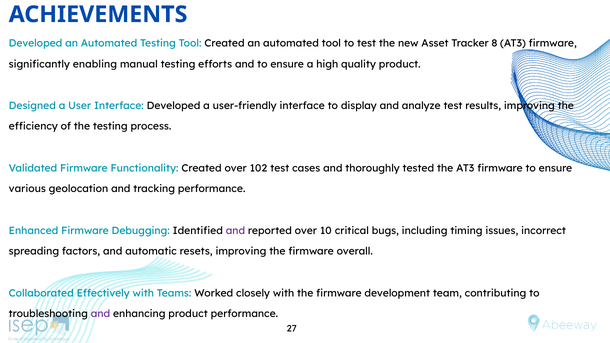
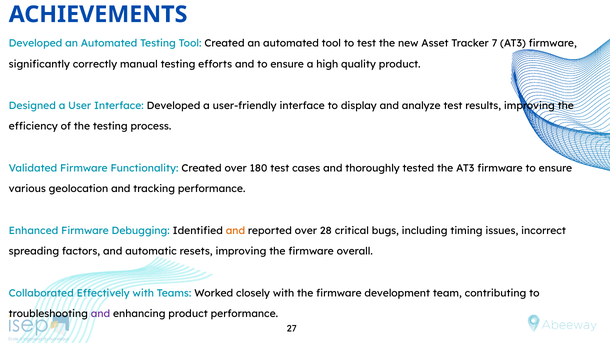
8: 8 -> 7
enabling: enabling -> correctly
102: 102 -> 180
and at (235, 231) colour: purple -> orange
10: 10 -> 28
